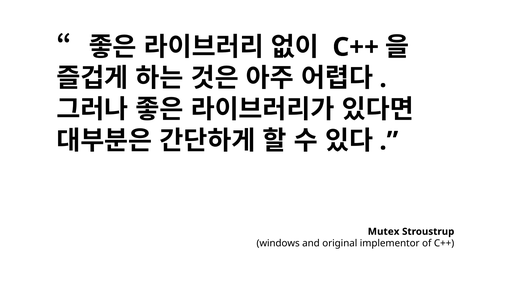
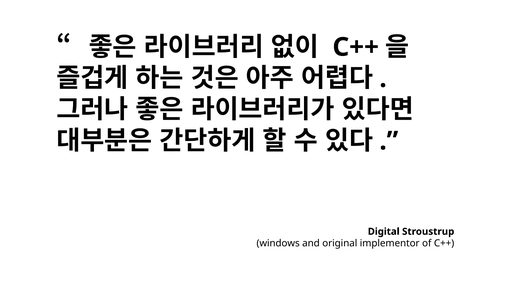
Mutex: Mutex -> Digital
